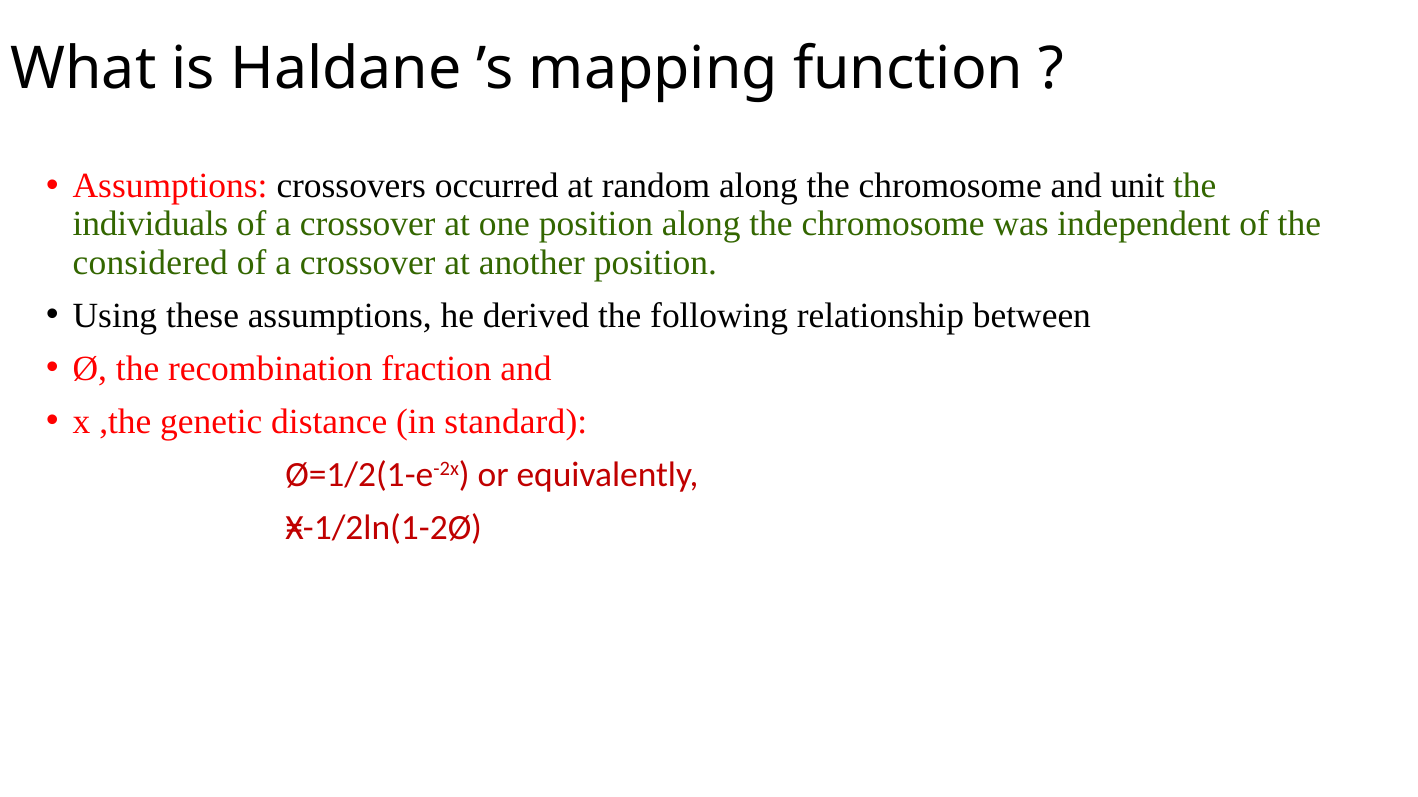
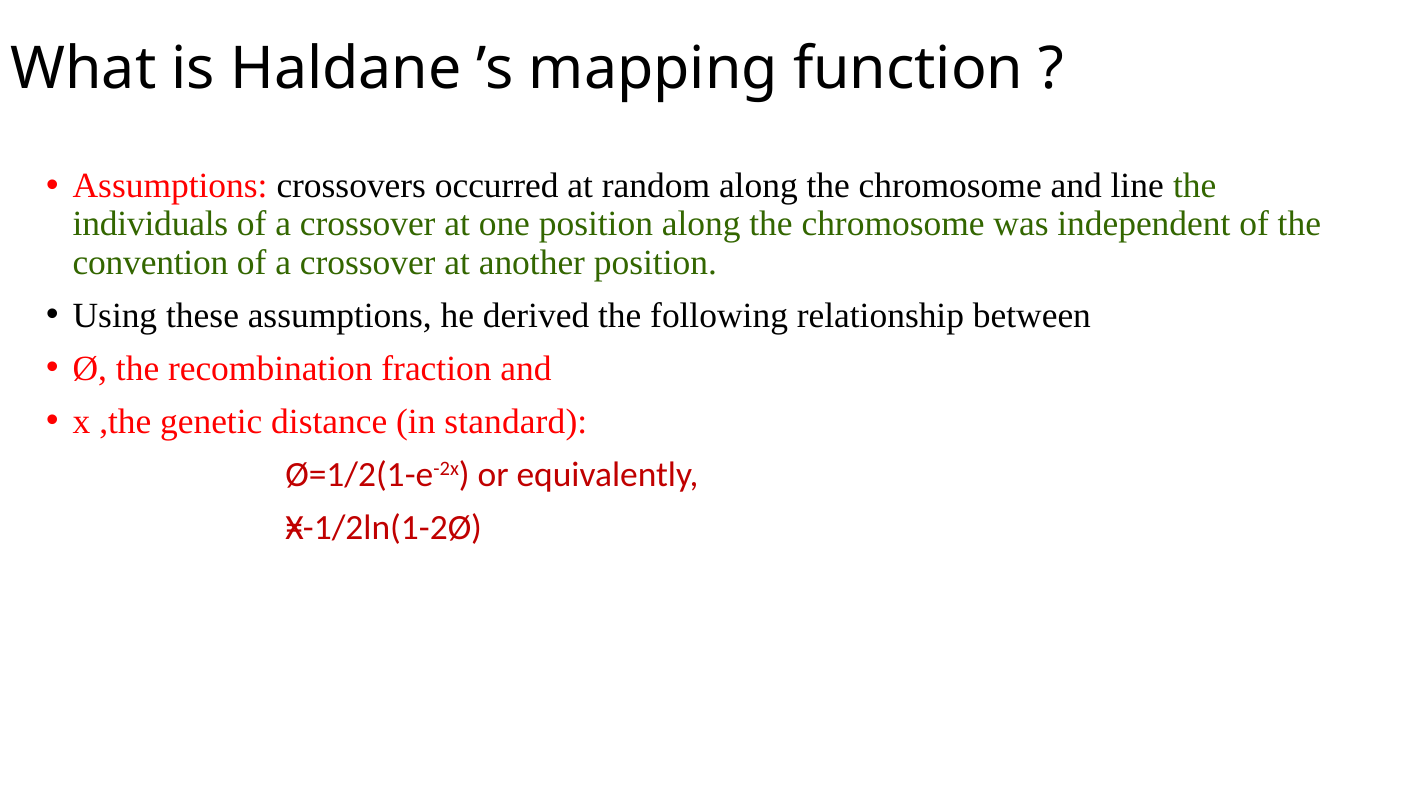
unit: unit -> line
considered: considered -> convention
